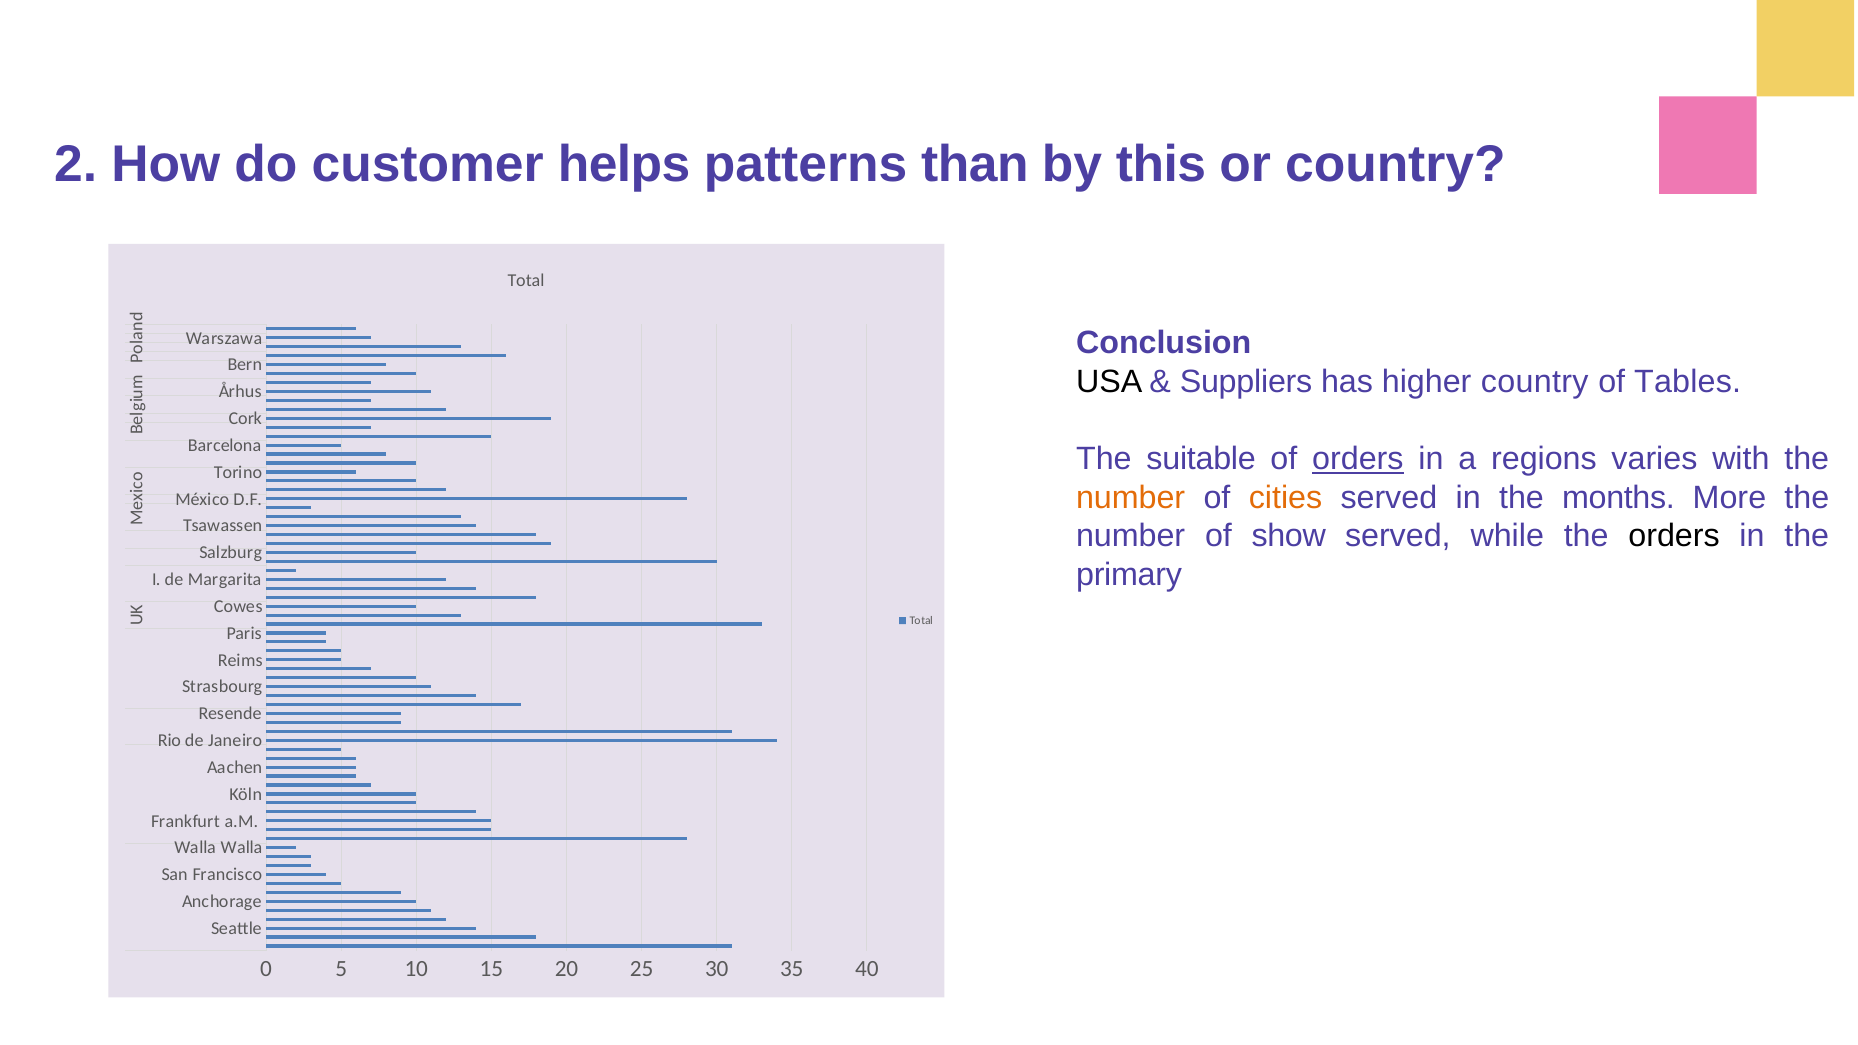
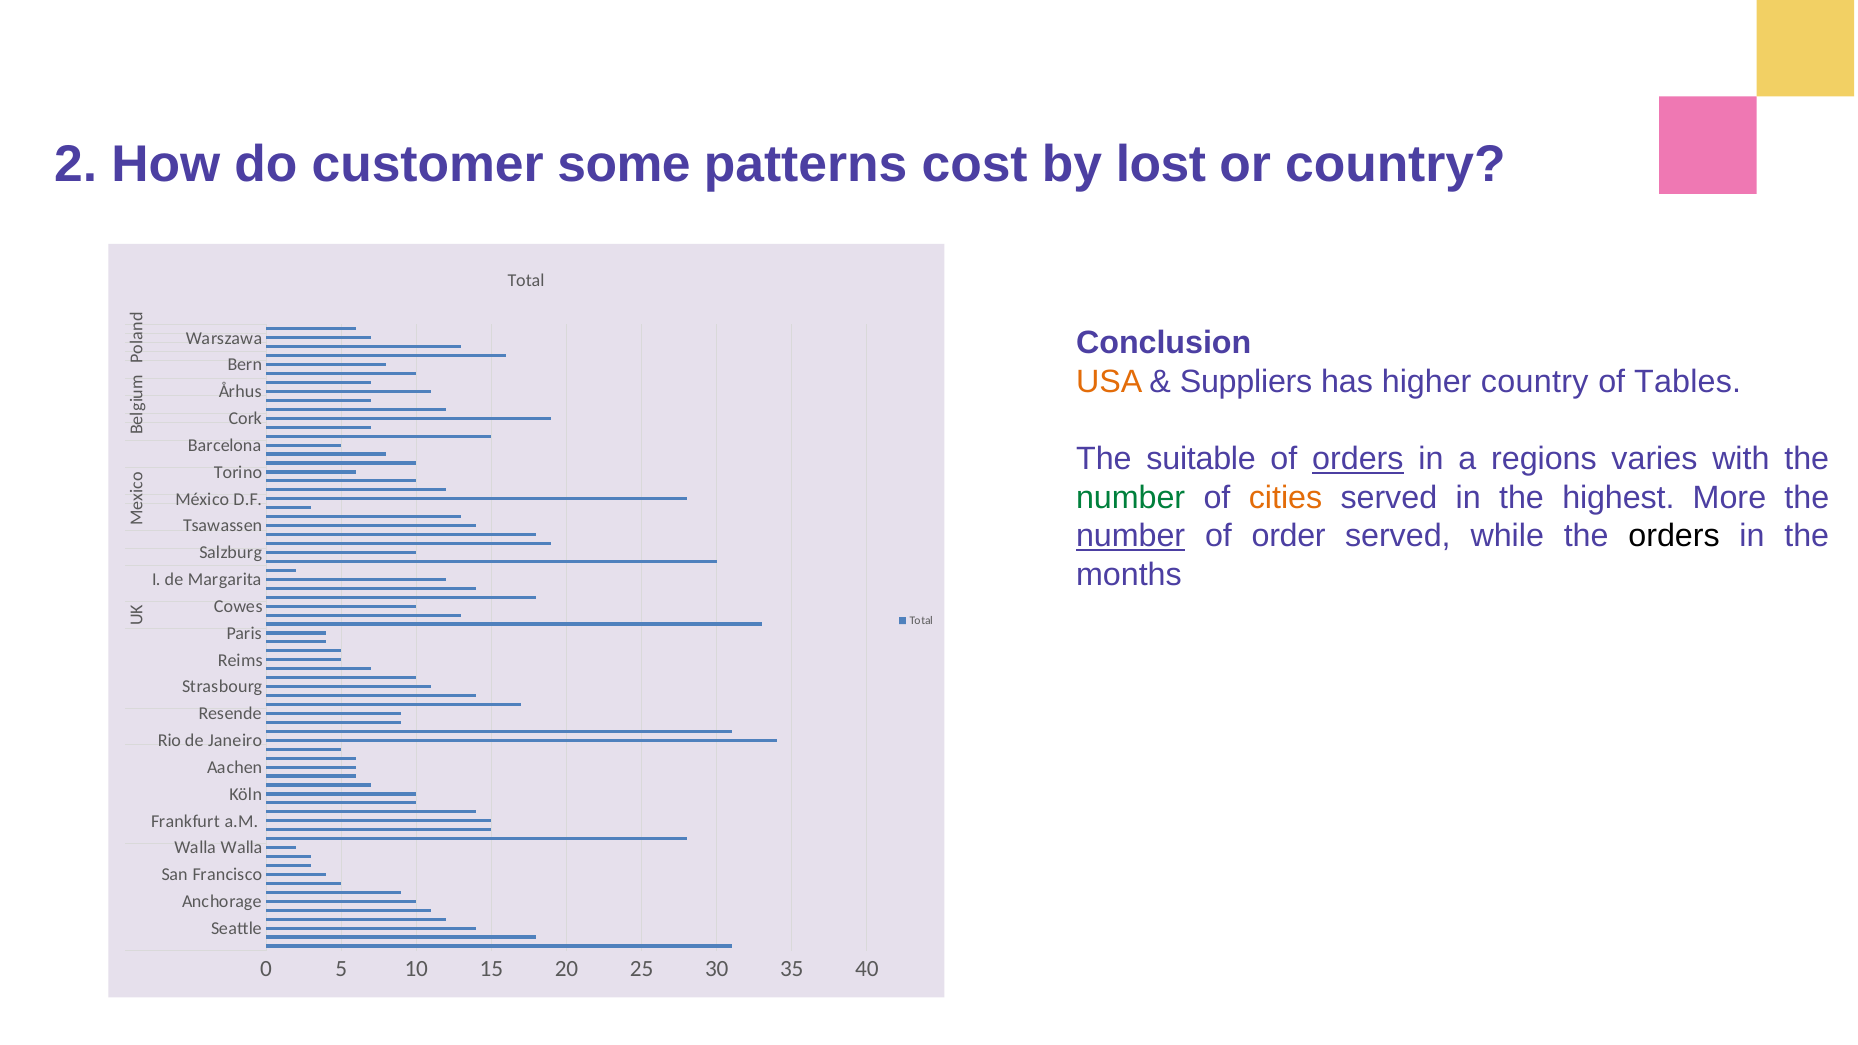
helps: helps -> some
than: than -> cost
this: this -> lost
USA colour: black -> orange
number at (1131, 498) colour: orange -> green
months: months -> highest
number at (1131, 536) underline: none -> present
show: show -> order
primary: primary -> months
